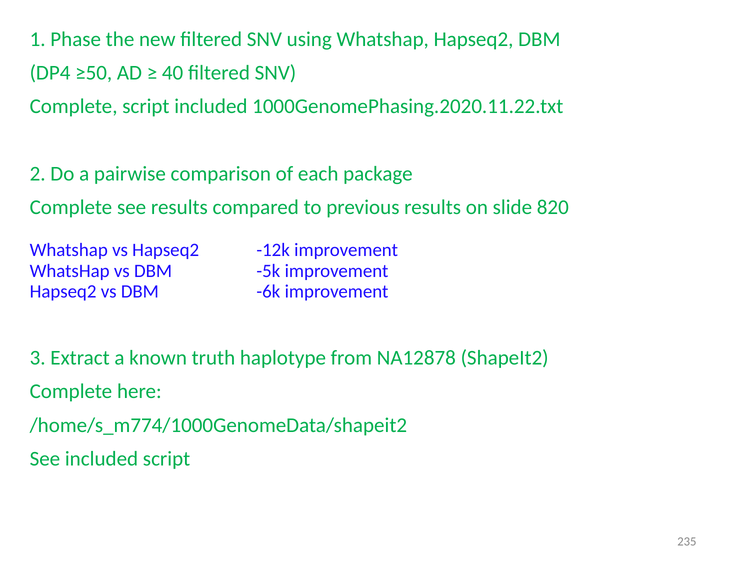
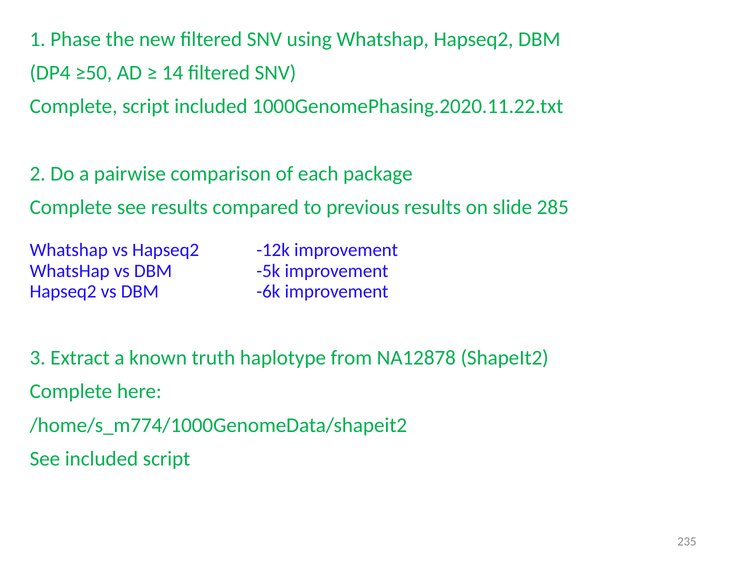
40: 40 -> 14
820: 820 -> 285
